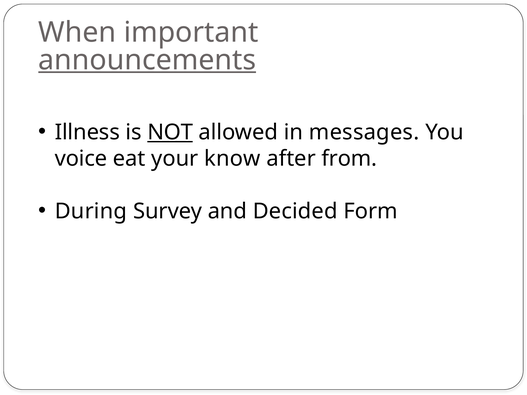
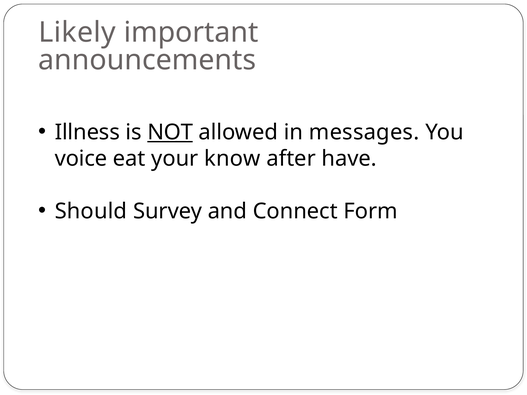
When: When -> Likely
announcements underline: present -> none
from: from -> have
During: During -> Should
Decided: Decided -> Connect
